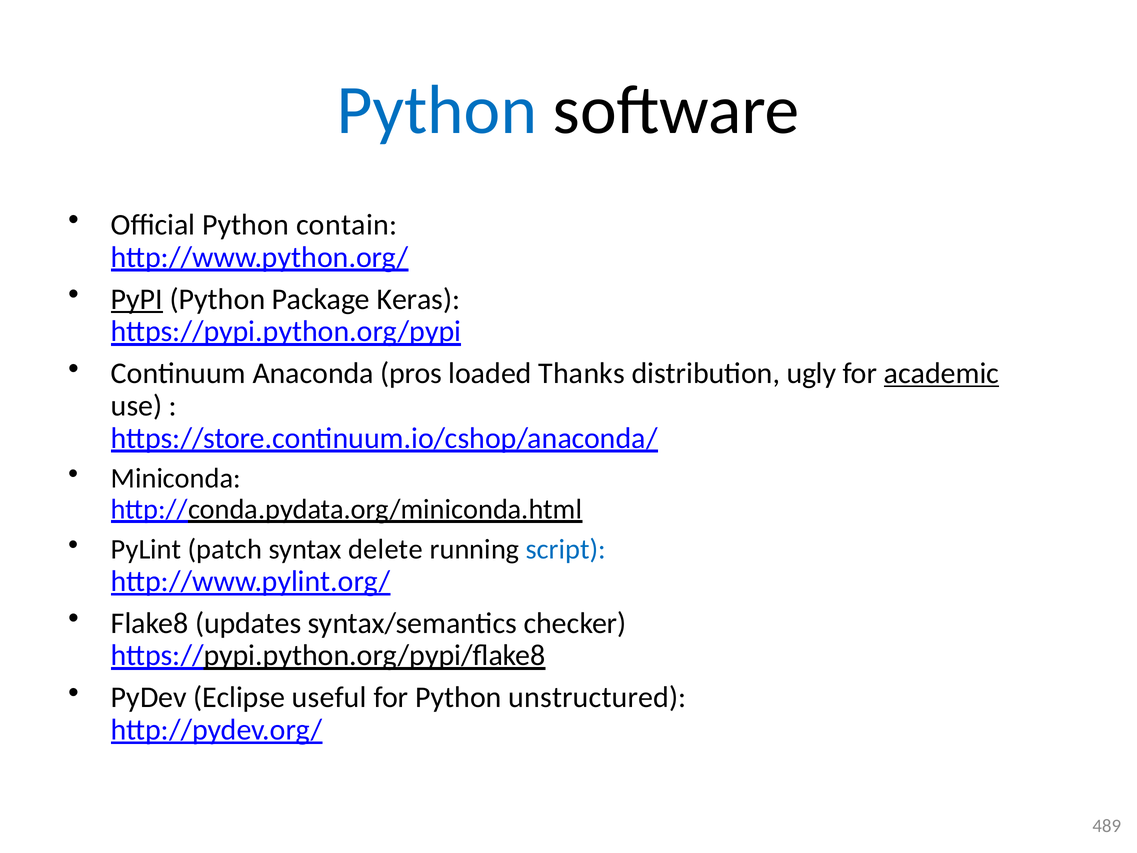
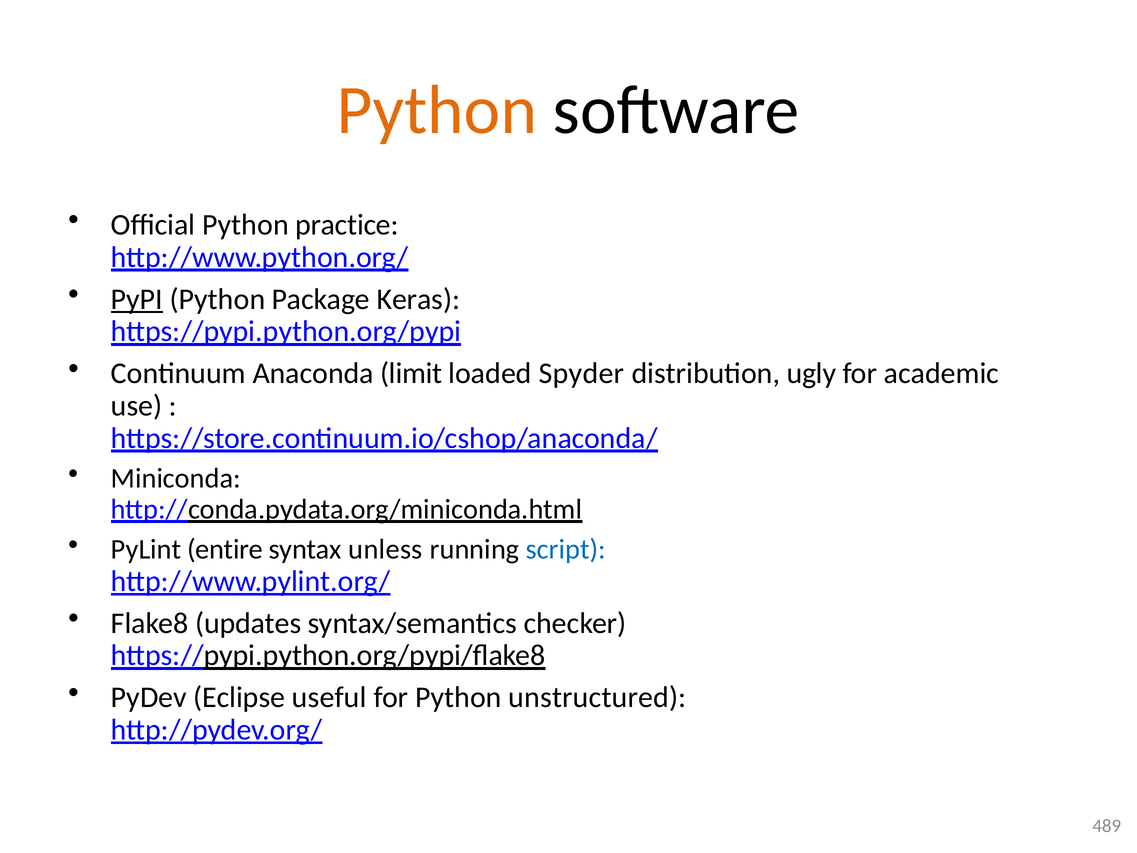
Python at (437, 110) colour: blue -> orange
contain: contain -> practice
pros: pros -> limit
Thanks: Thanks -> Spyder
academic underline: present -> none
patch: patch -> entire
delete: delete -> unless
